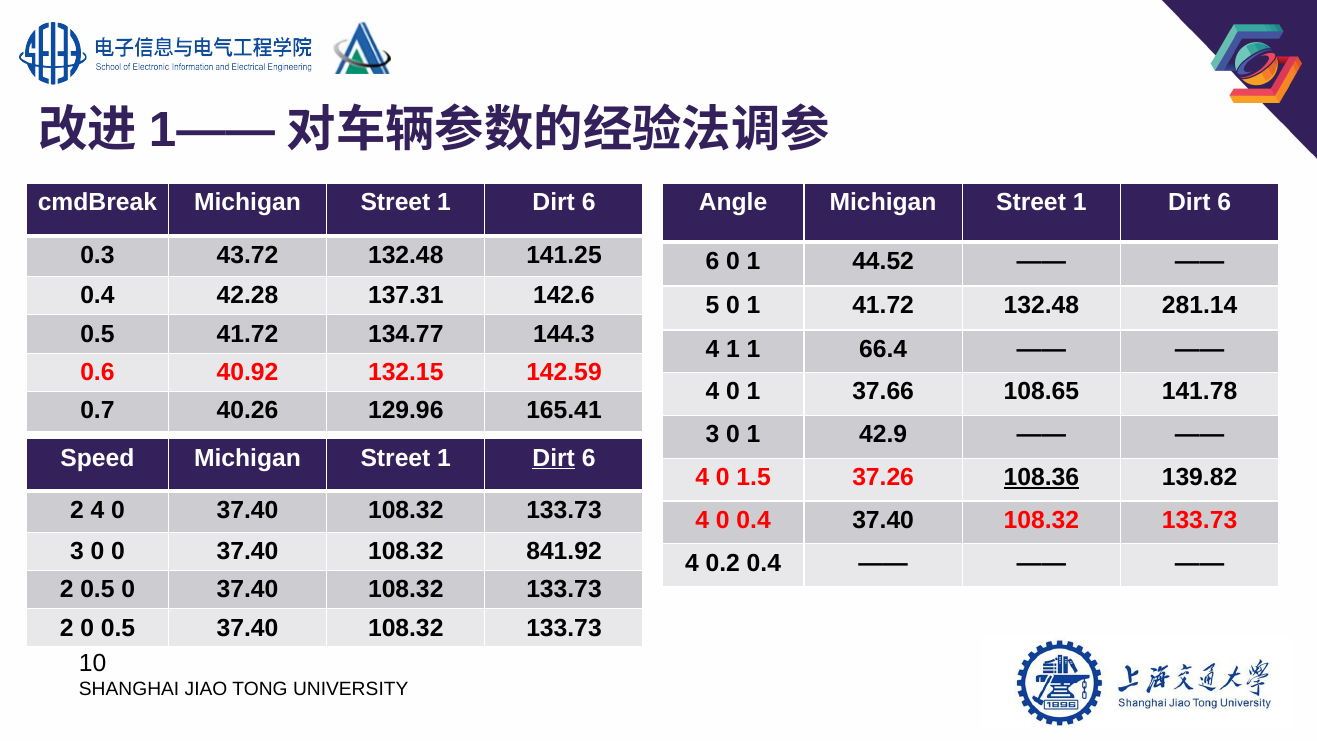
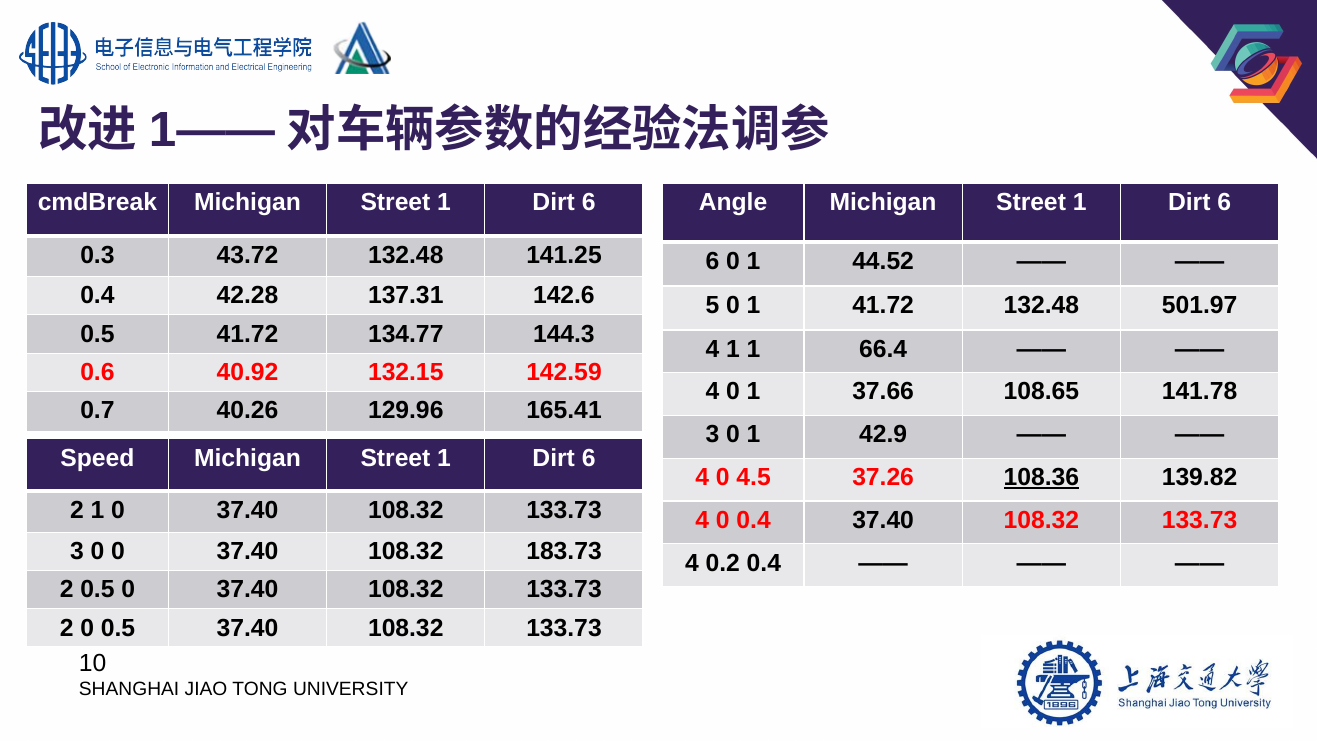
281.14: 281.14 -> 501.97
Dirt at (554, 458) underline: present -> none
1.5: 1.5 -> 4.5
2 4: 4 -> 1
841.92: 841.92 -> 183.73
